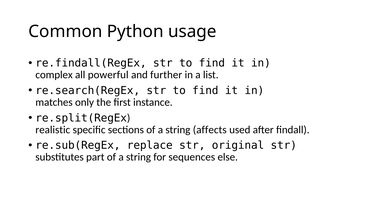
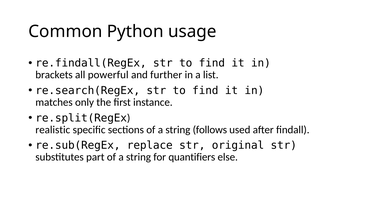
complex: complex -> brackets
affects: affects -> follows
sequences: sequences -> quantifiers
